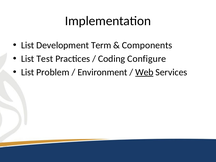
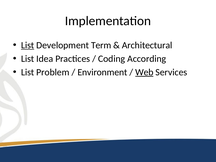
List at (28, 45) underline: none -> present
Components: Components -> Architectural
Test: Test -> Idea
Configure: Configure -> According
